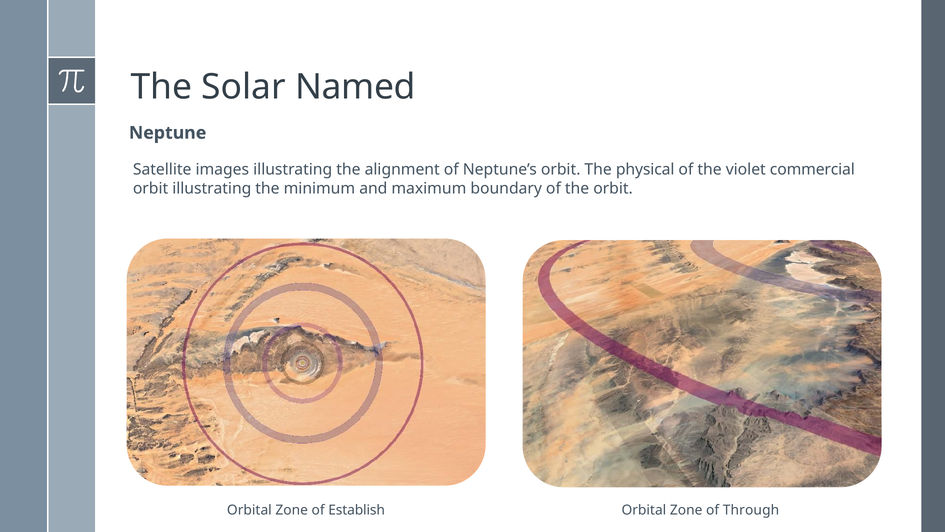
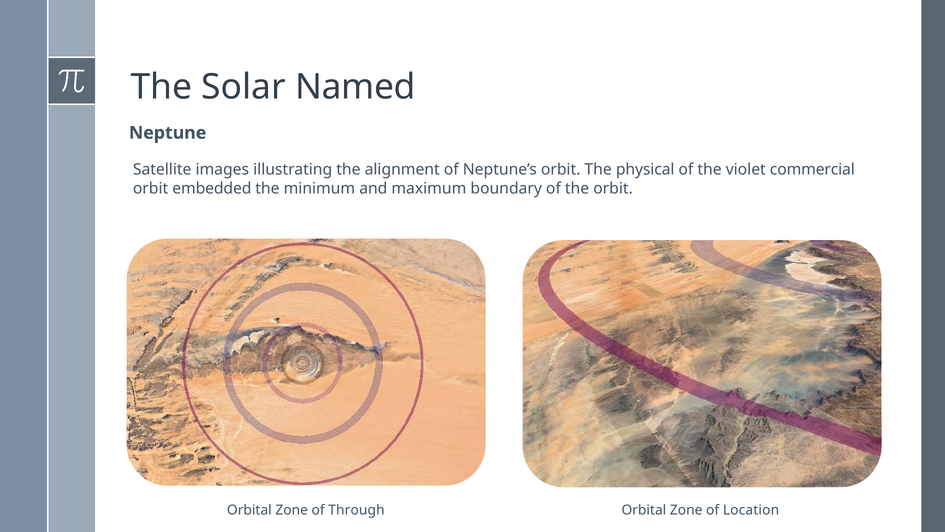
orbit illustrating: illustrating -> embedded
Establish: Establish -> Through
Through: Through -> Location
